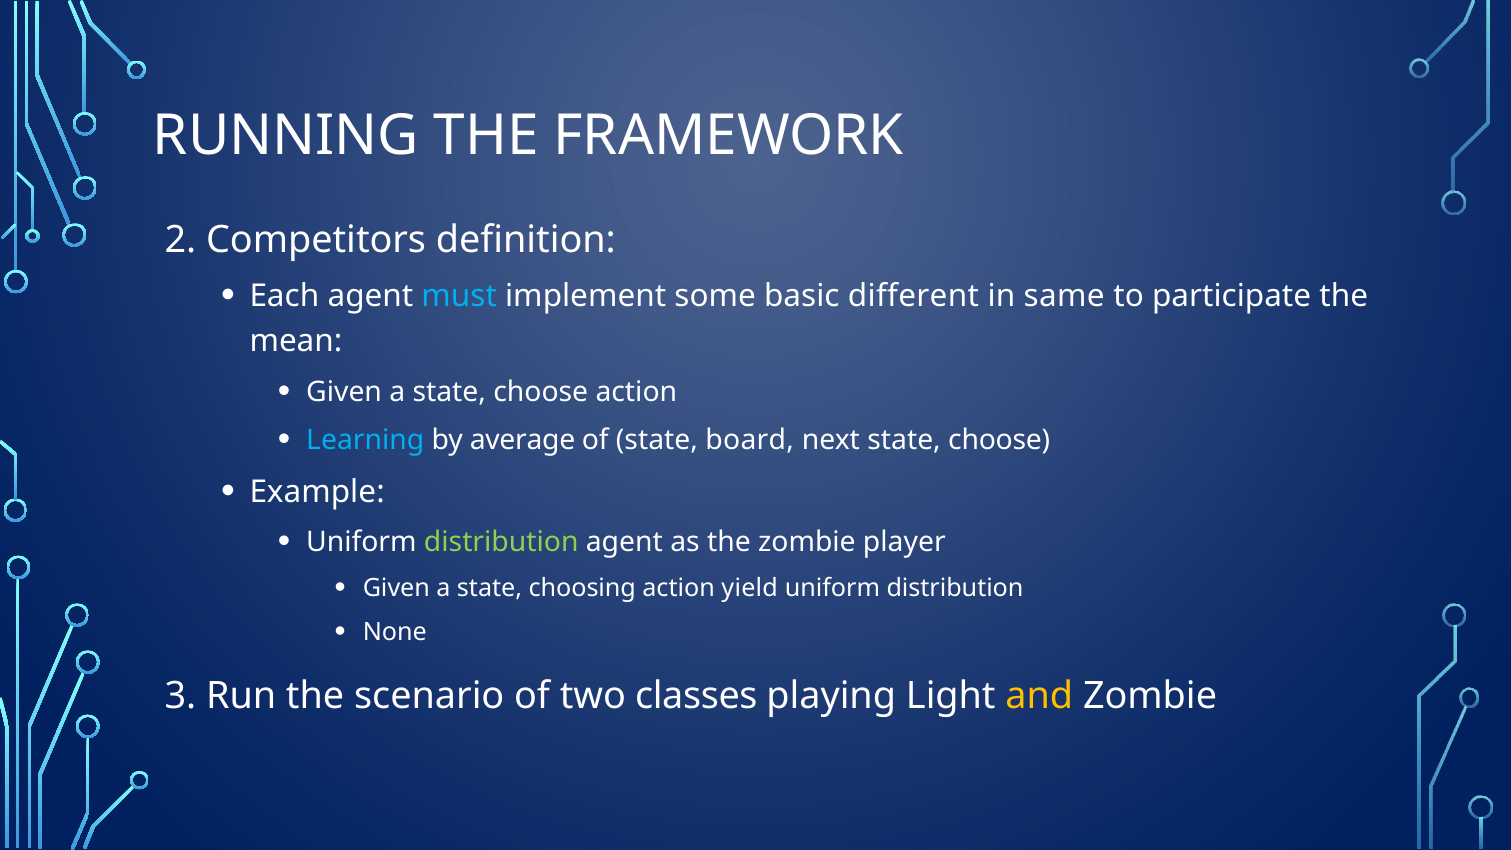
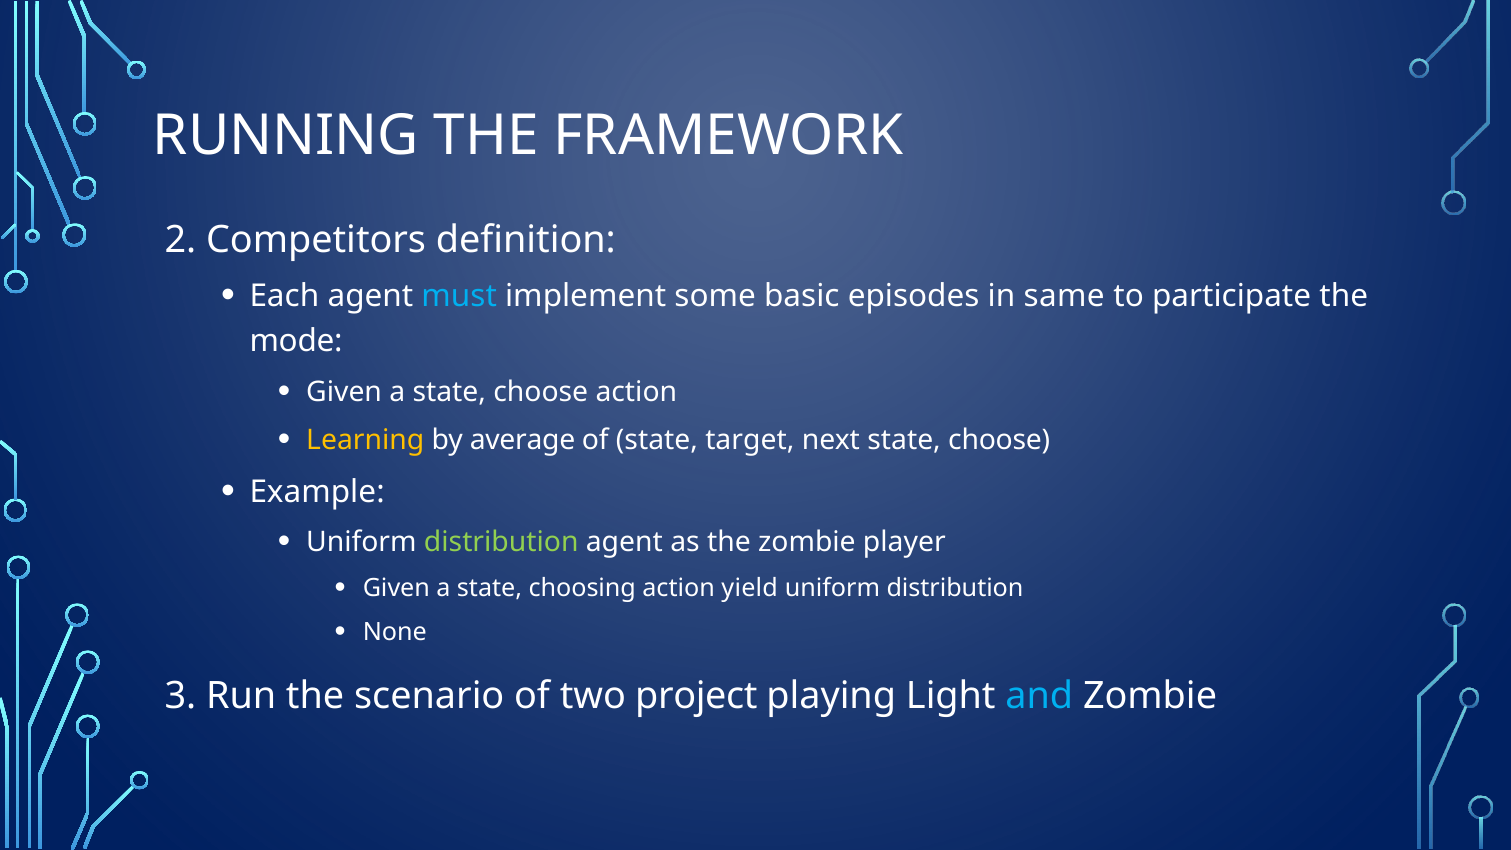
different: different -> episodes
mean: mean -> mode
Learning colour: light blue -> yellow
board: board -> target
classes: classes -> project
and colour: yellow -> light blue
